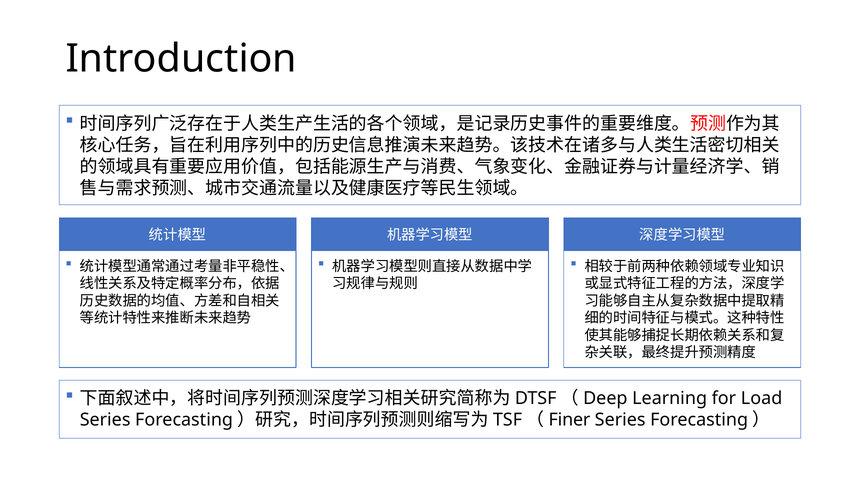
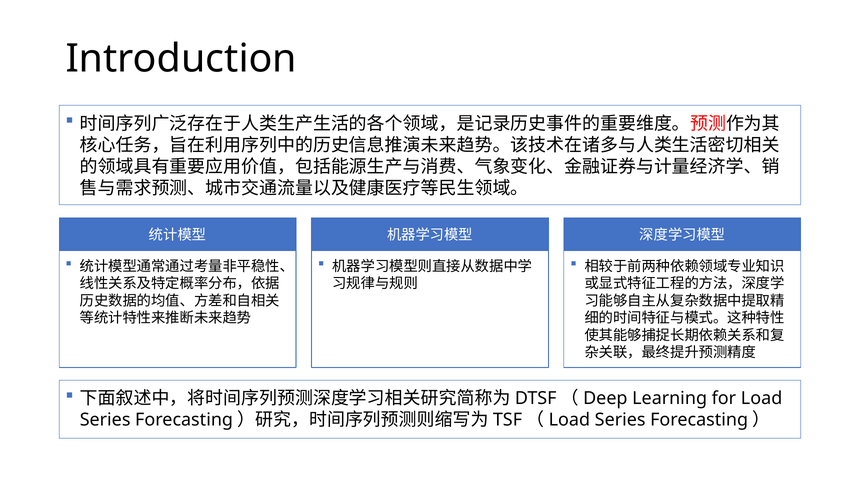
Finer at (569, 420): Finer -> Load
